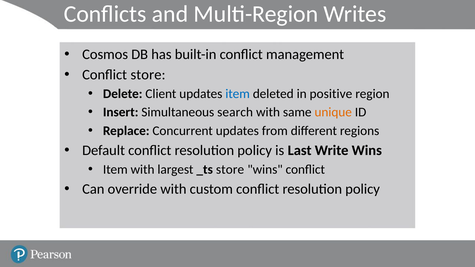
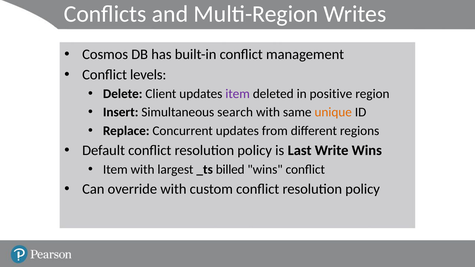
Conflict store: store -> levels
item at (238, 94) colour: blue -> purple
_ts store: store -> billed
